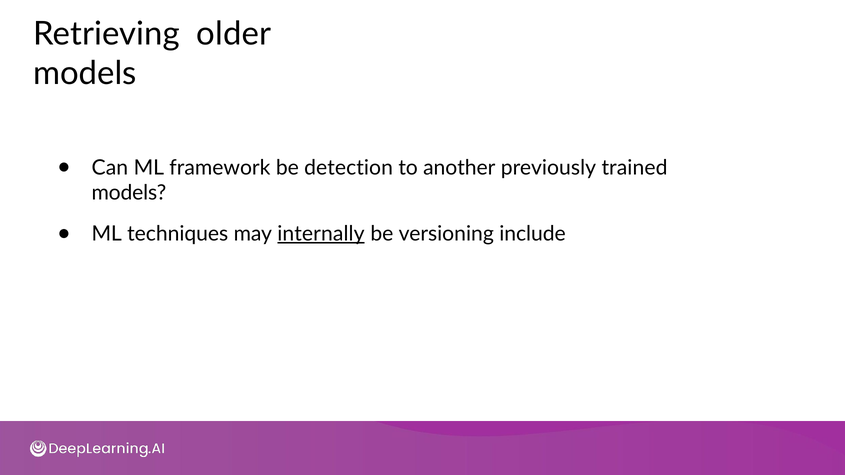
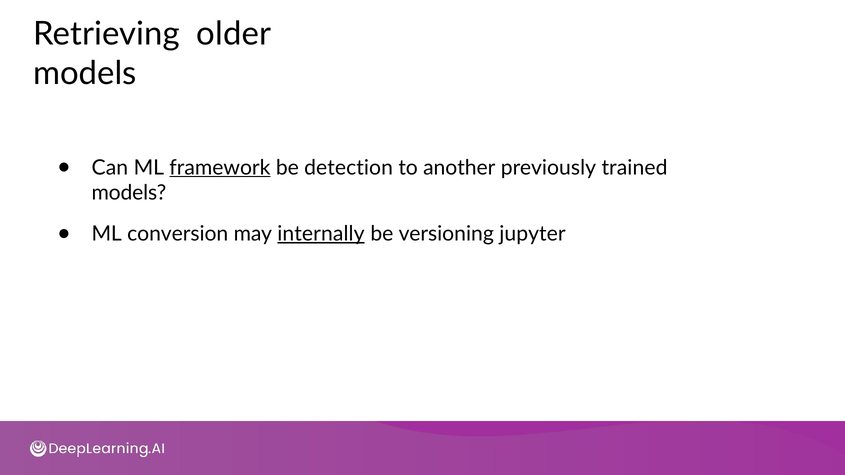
framework underline: none -> present
techniques: techniques -> conversion
include: include -> jupyter
